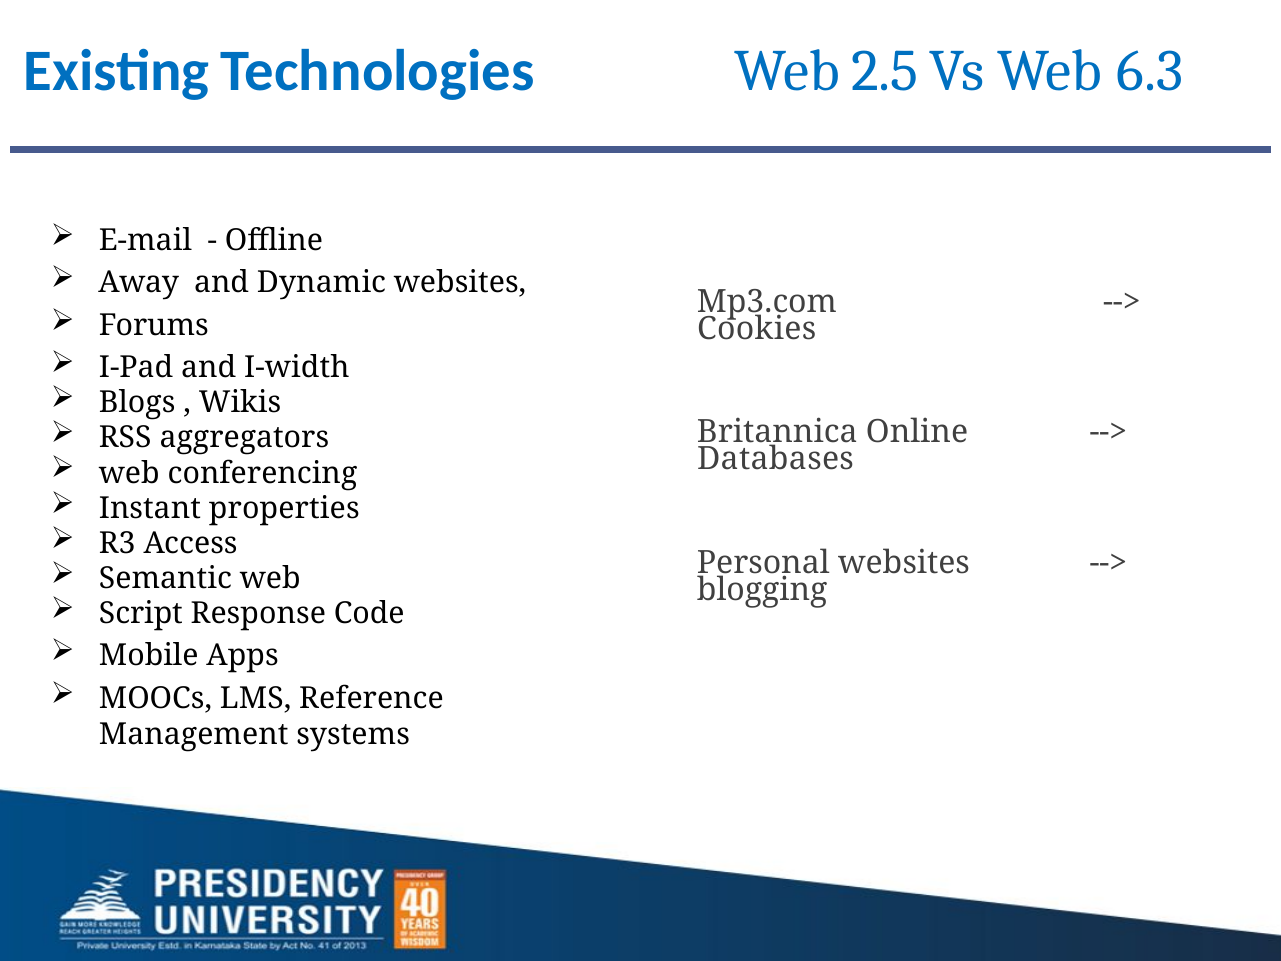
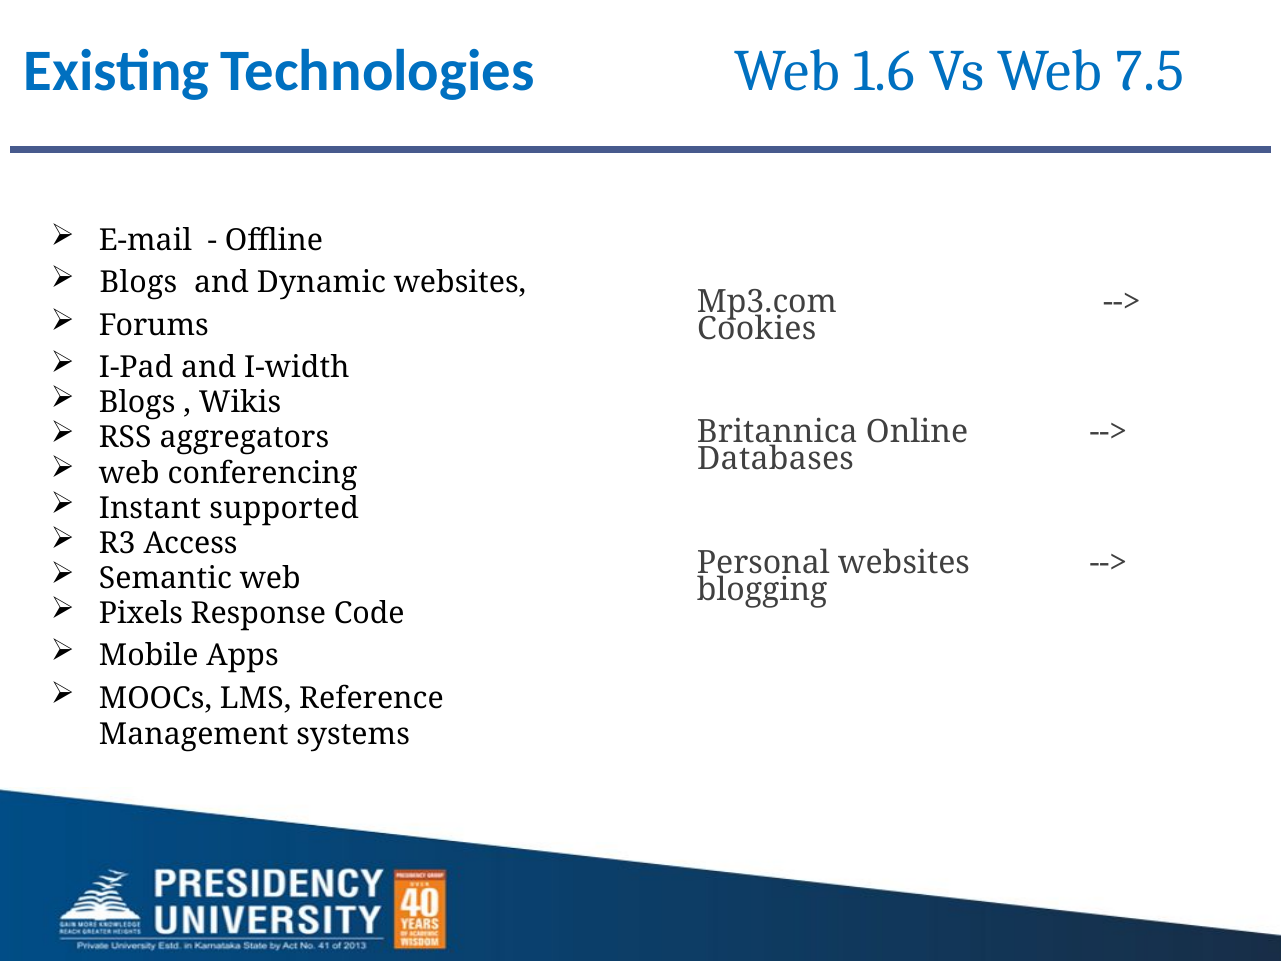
2.5: 2.5 -> 1.6
6.3: 6.3 -> 7.5
Away at (139, 283): Away -> Blogs
properties: properties -> supported
Script: Script -> Pixels
